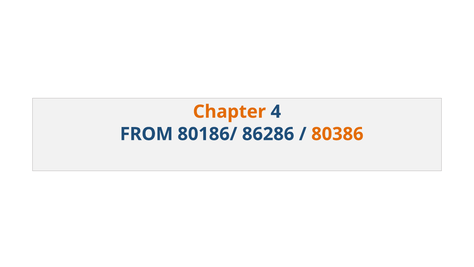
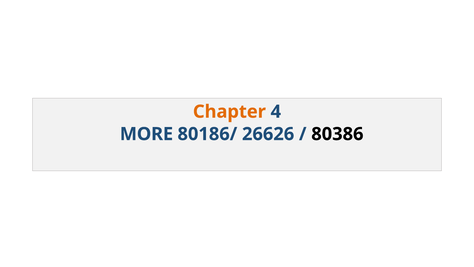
FROM: FROM -> MORE
86286: 86286 -> 26626
80386 colour: orange -> black
